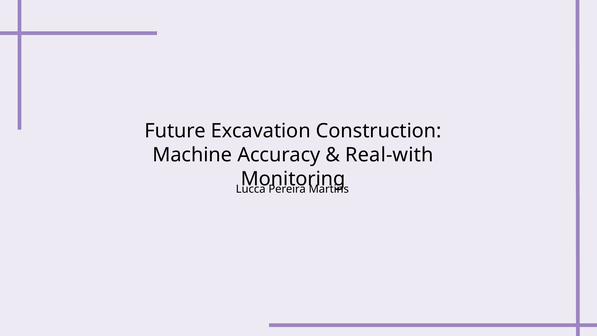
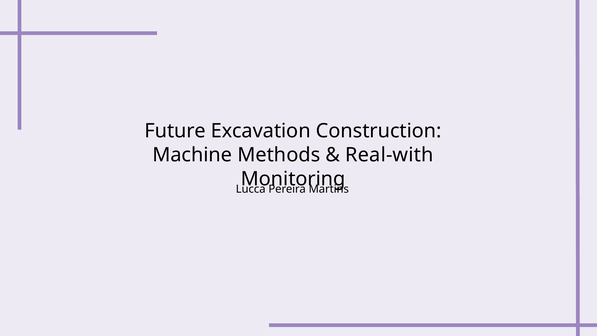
Accuracy: Accuracy -> Methods
